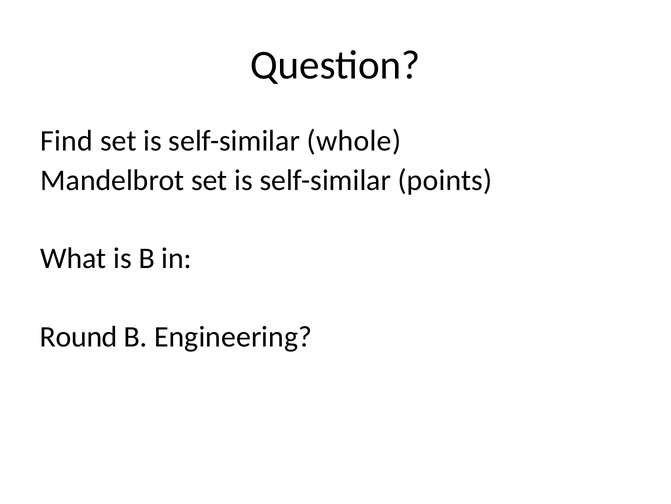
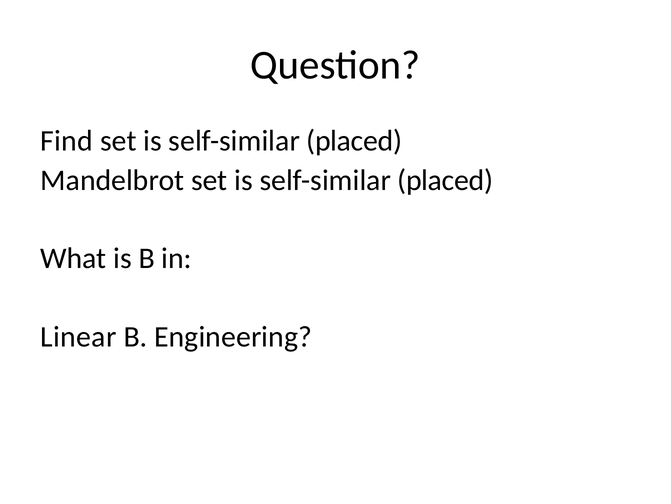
whole at (354, 141): whole -> placed
points at (445, 180): points -> placed
Round: Round -> Linear
